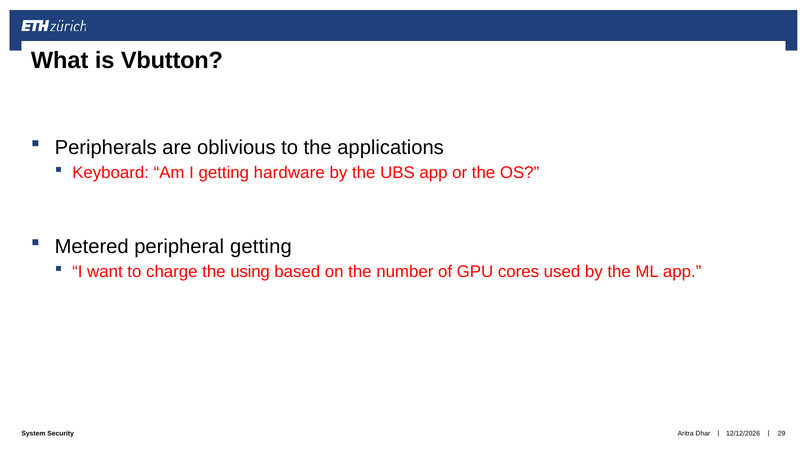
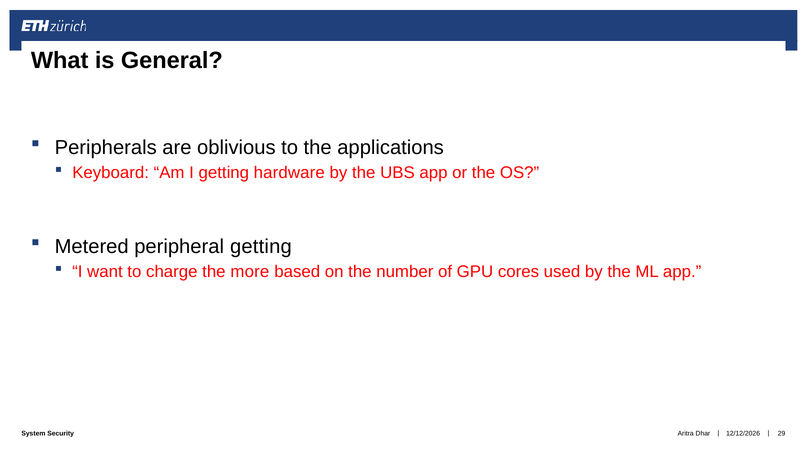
Vbutton: Vbutton -> General
using: using -> more
